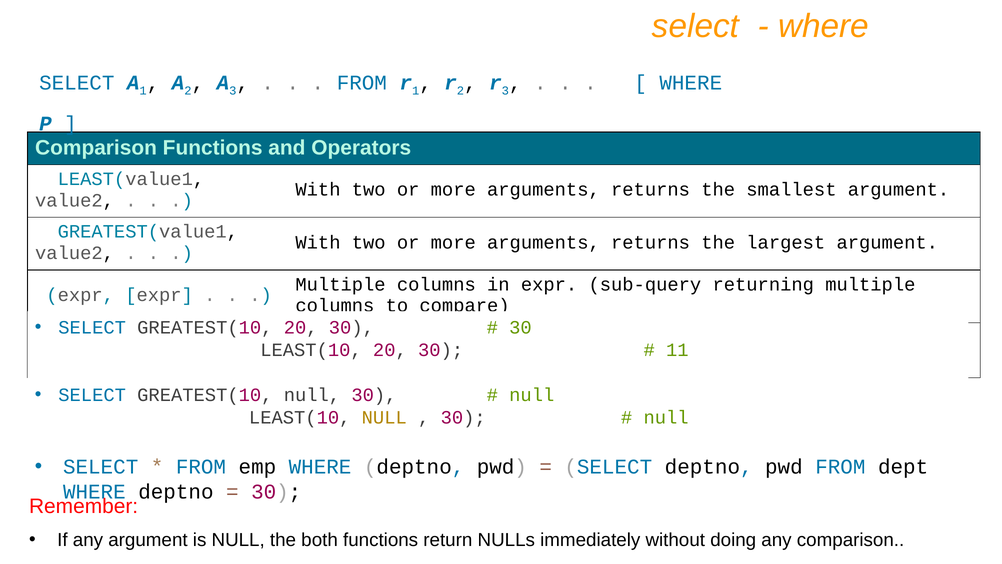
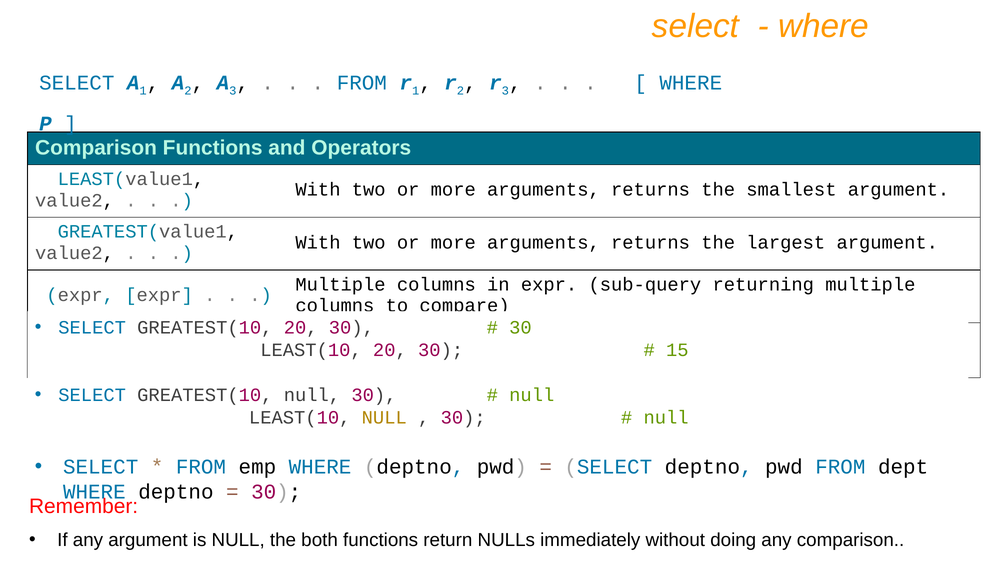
11: 11 -> 15
